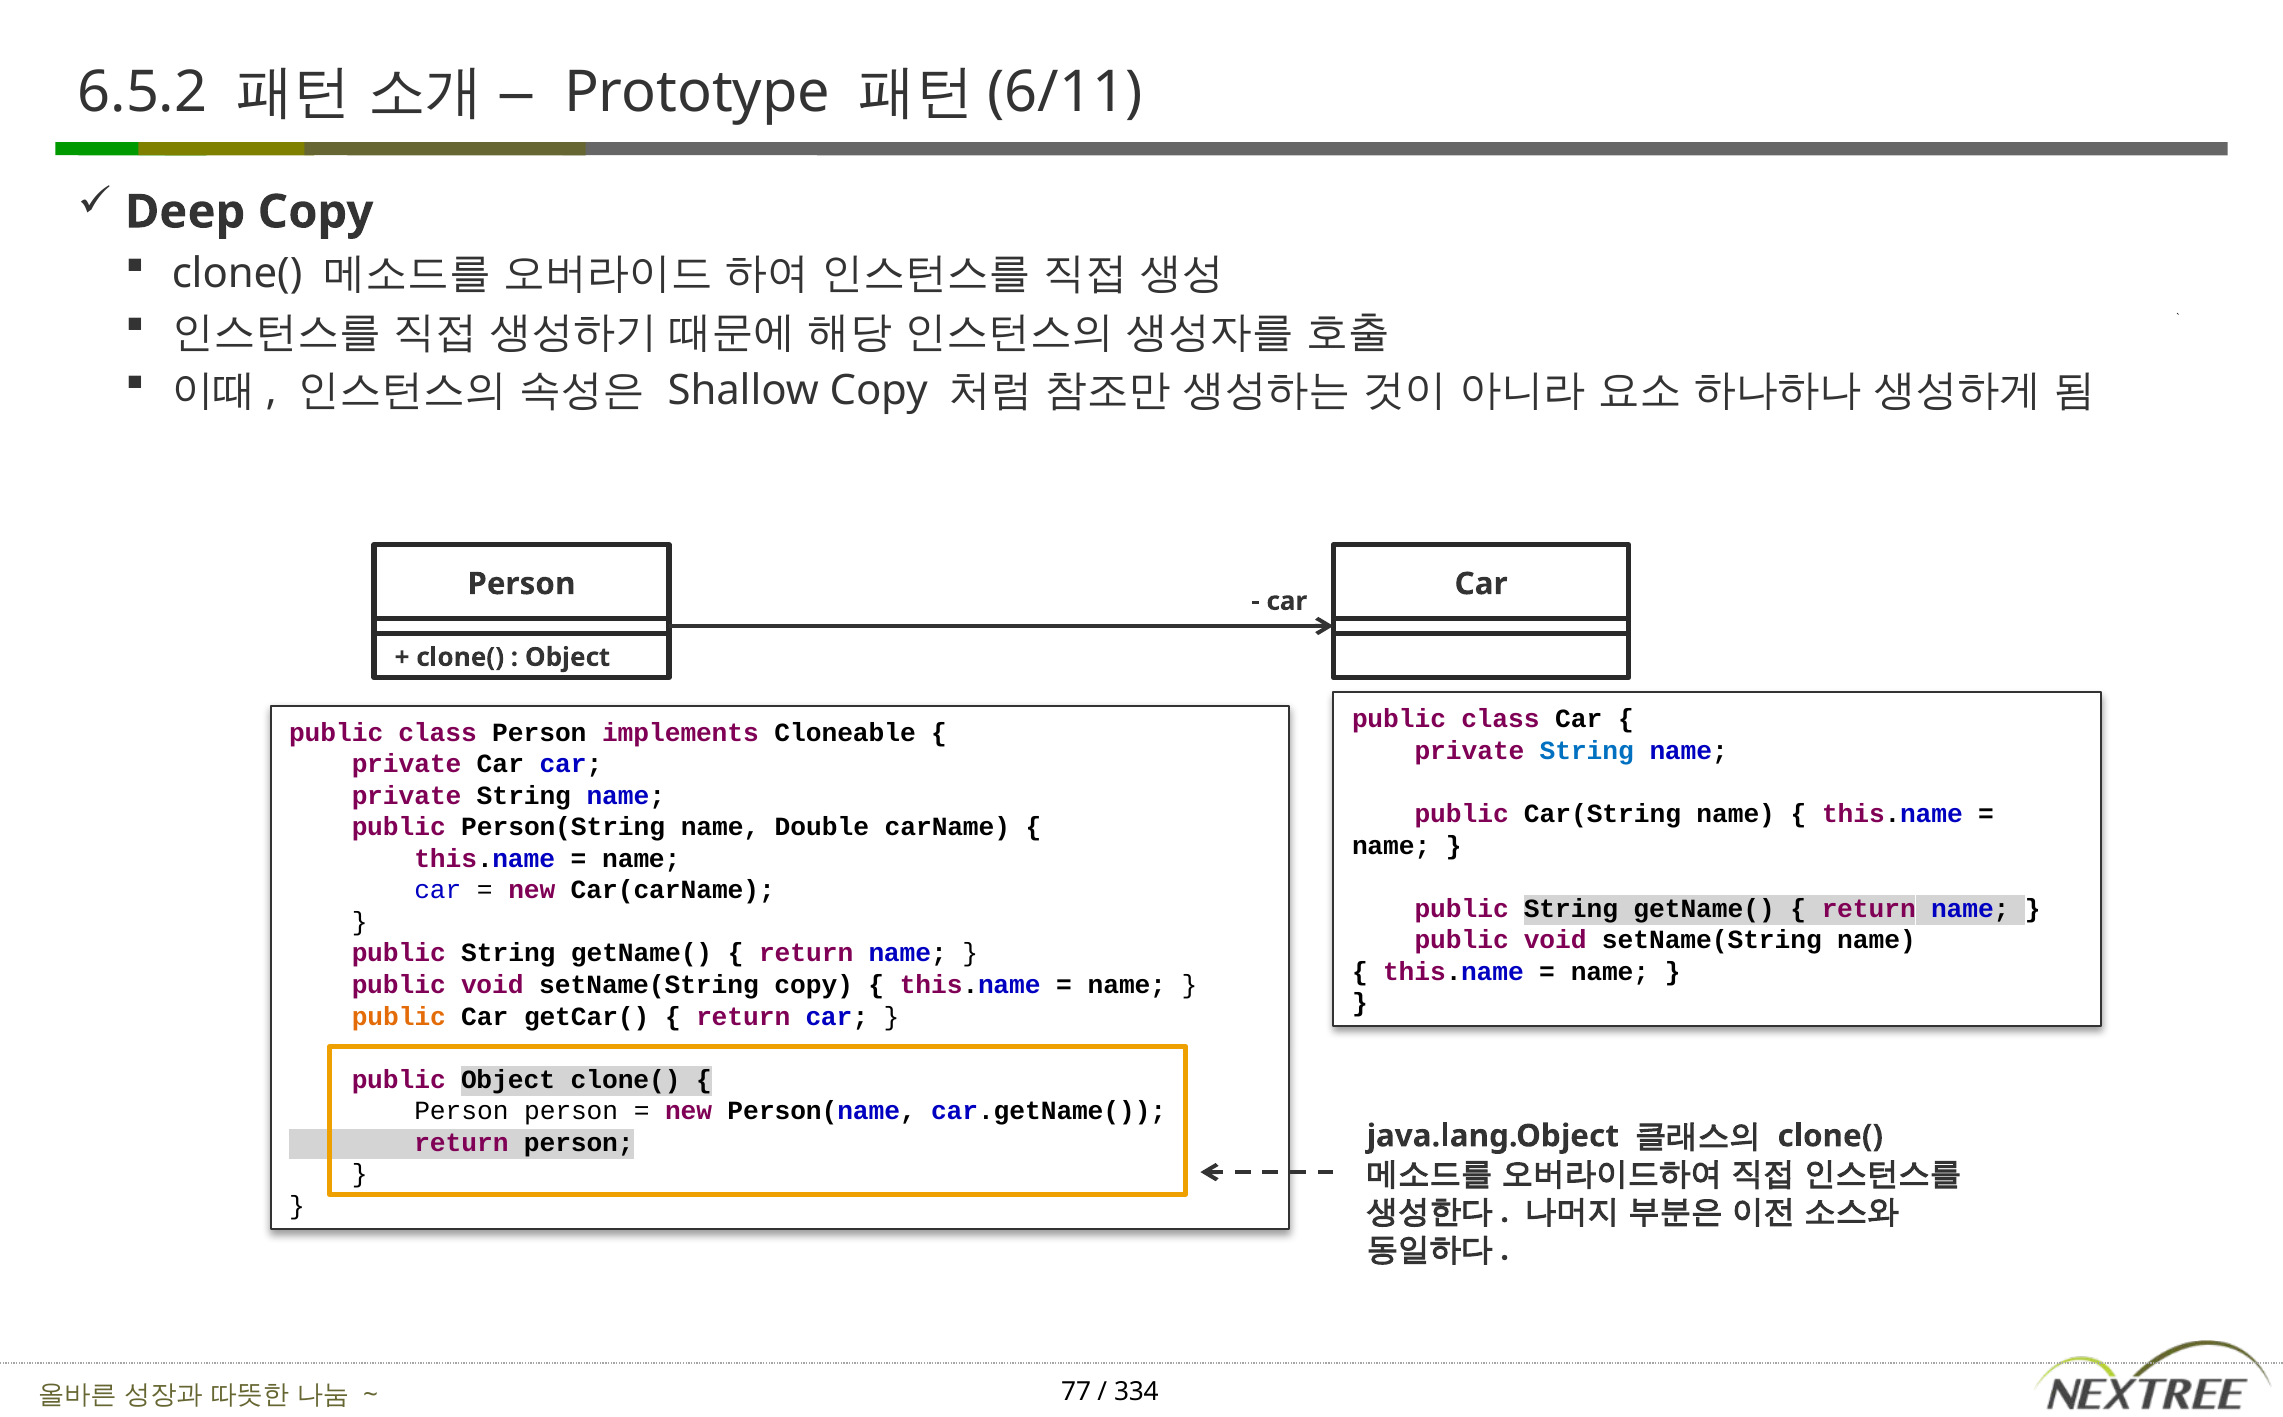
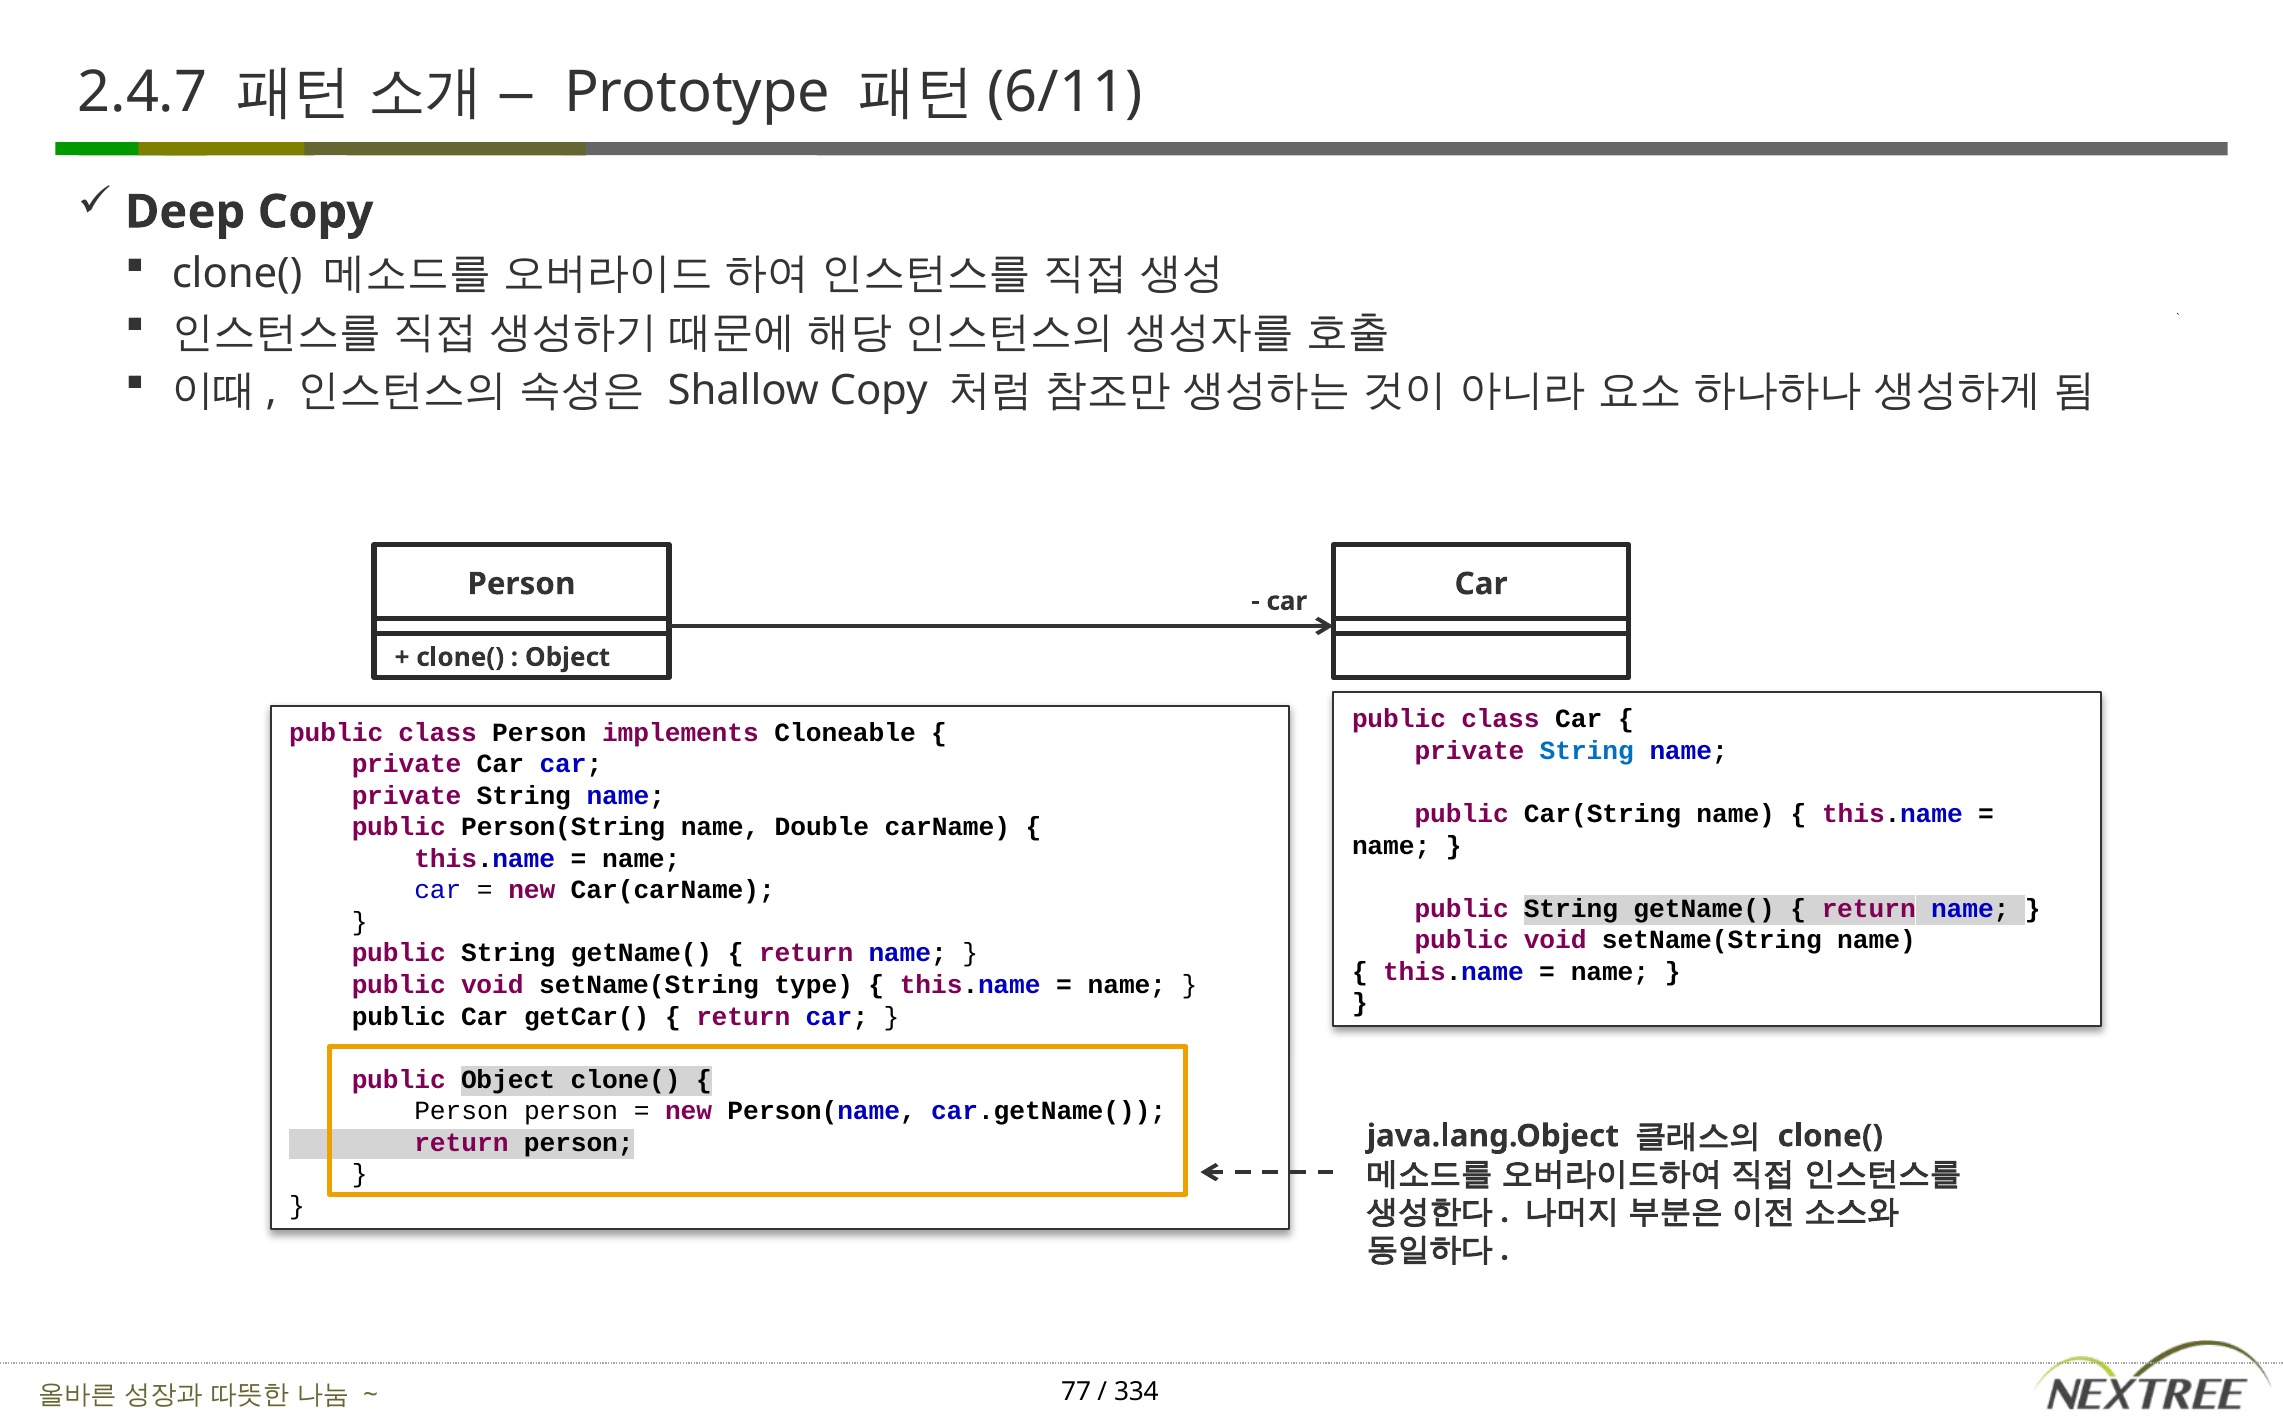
6.5.2: 6.5.2 -> 2.4.7
setName(String copy: copy -> type
public at (399, 1016) colour: orange -> black
